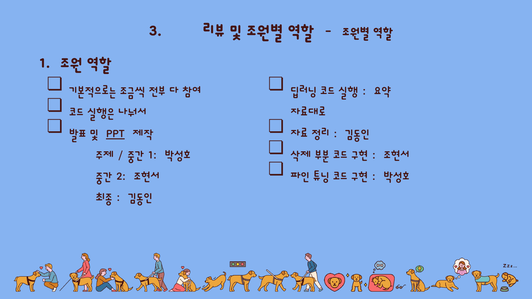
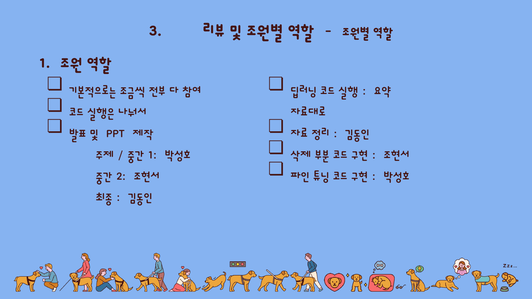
PPT underline: present -> none
